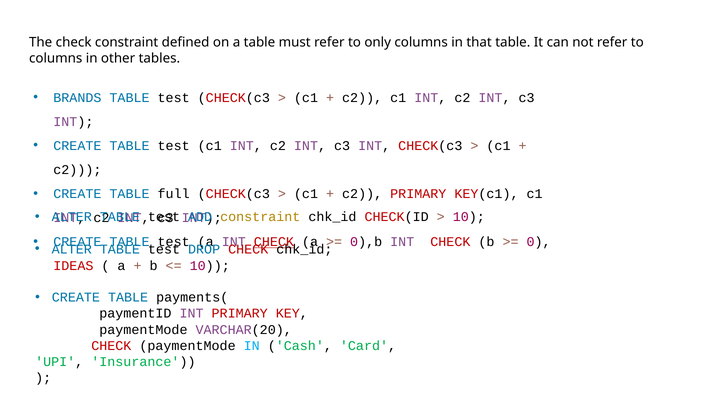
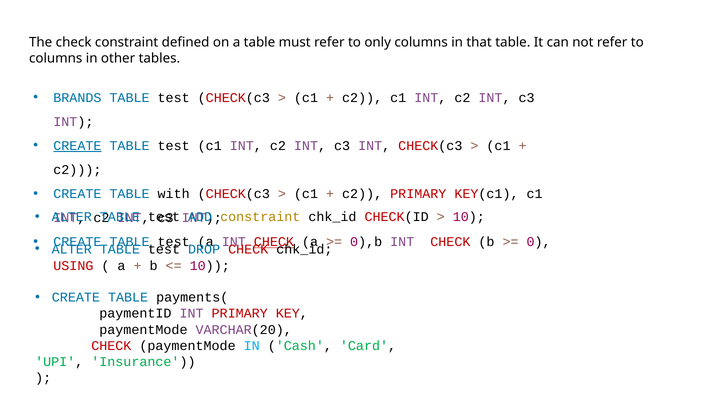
CREATE at (77, 146) underline: none -> present
full: full -> with
IDEAS: IDEAS -> USING
